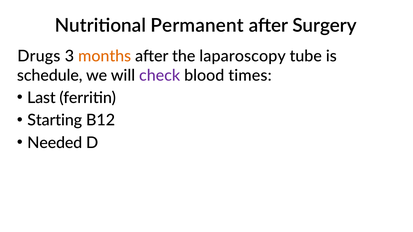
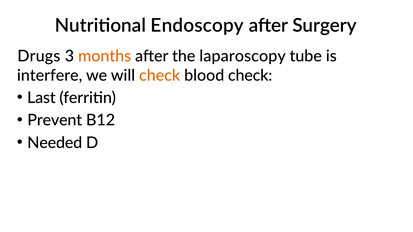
Permanent: Permanent -> Endoscopy
schedule: schedule -> interfere
check at (160, 75) colour: purple -> orange
blood times: times -> check
Starting: Starting -> Prevent
